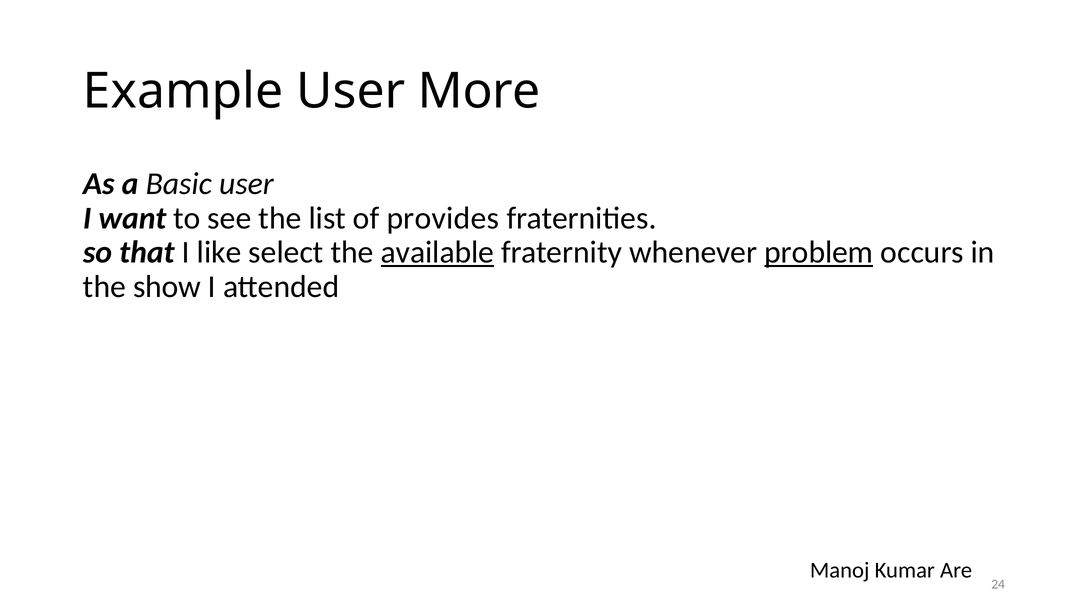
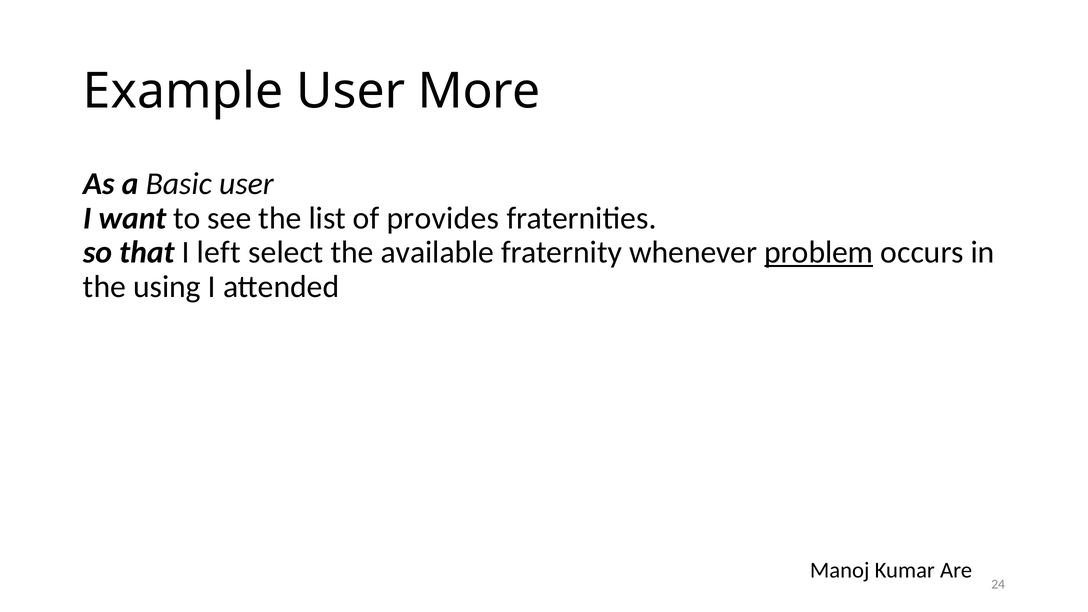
like: like -> left
available underline: present -> none
show: show -> using
